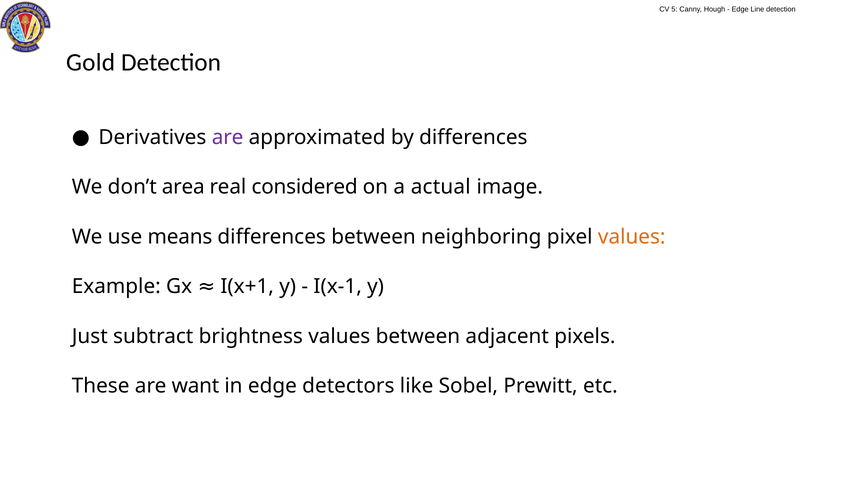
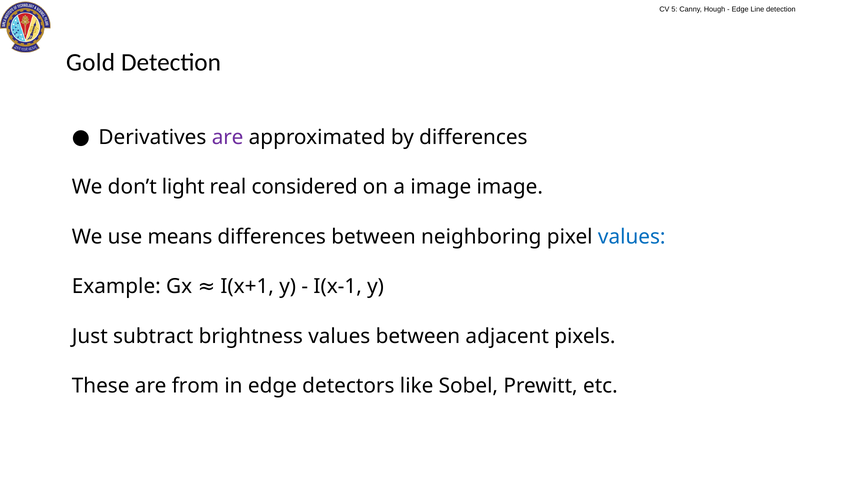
area: area -> light
a actual: actual -> image
values at (632, 237) colour: orange -> blue
want: want -> from
